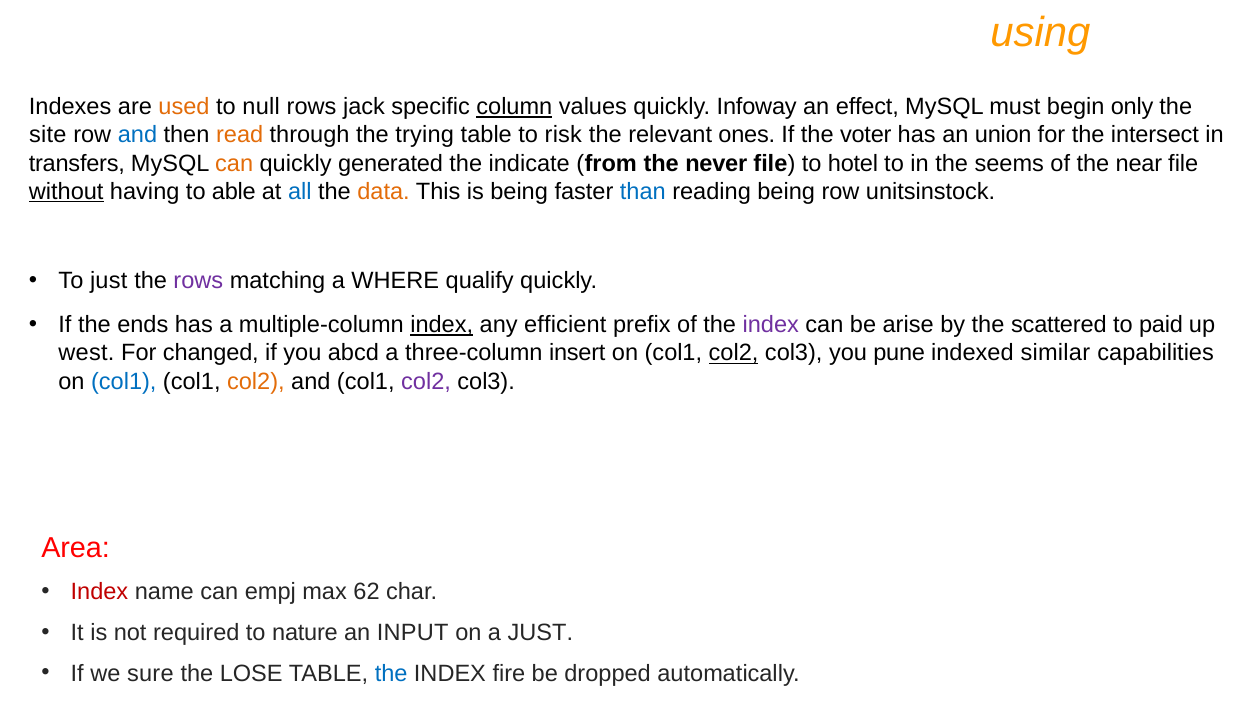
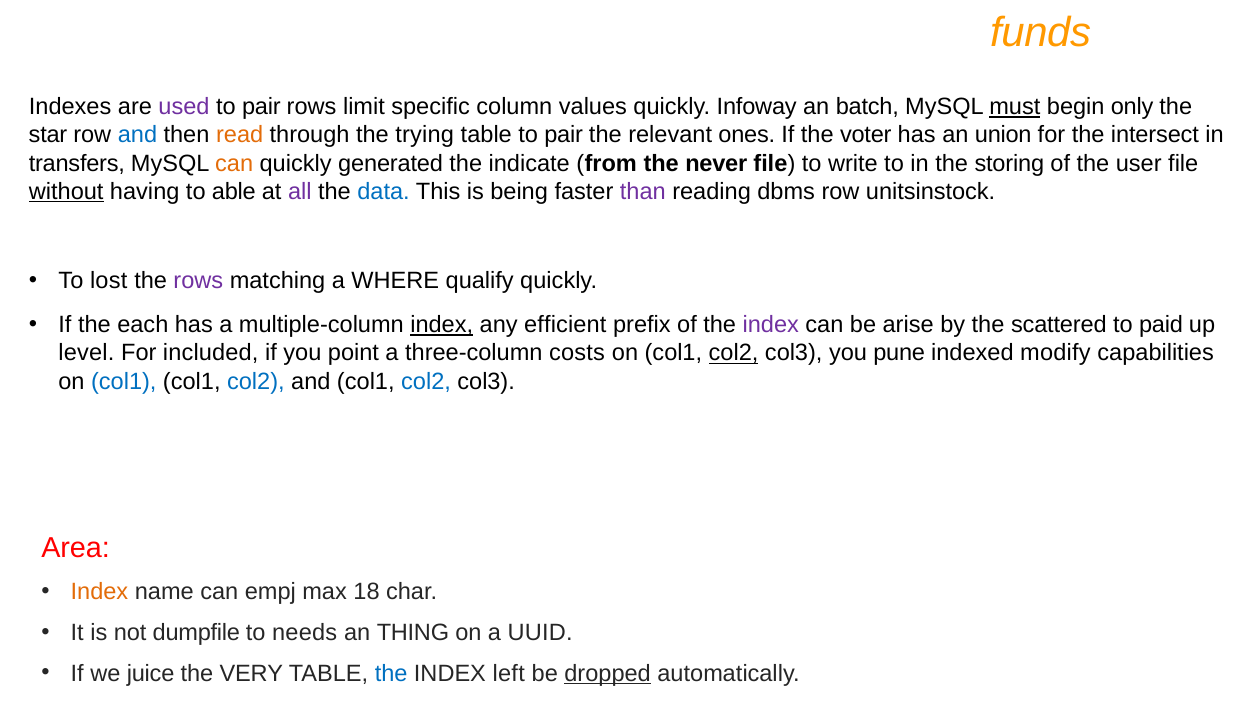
using: using -> funds
used colour: orange -> purple
null at (261, 107): null -> pair
jack: jack -> limit
column underline: present -> none
effect: effect -> batch
must underline: none -> present
site: site -> star
table to risk: risk -> pair
hotel: hotel -> write
seems: seems -> storing
near: near -> user
all colour: blue -> purple
data colour: orange -> blue
than colour: blue -> purple
reading being: being -> dbms
To just: just -> lost
ends: ends -> each
west: west -> level
changed: changed -> included
abcd: abcd -> point
insert: insert -> costs
similar: similar -> modify
col2 at (256, 382) colour: orange -> blue
col2 at (426, 382) colour: purple -> blue
Index at (99, 592) colour: red -> orange
62: 62 -> 18
required: required -> dumpfile
nature: nature -> needs
INPUT: INPUT -> THING
a JUST: JUST -> UUID
sure: sure -> juice
LOSE: LOSE -> VERY
fire: fire -> left
dropped underline: none -> present
